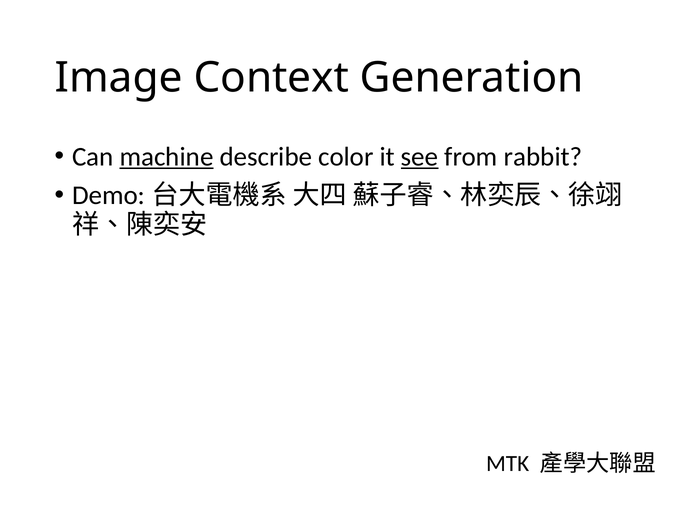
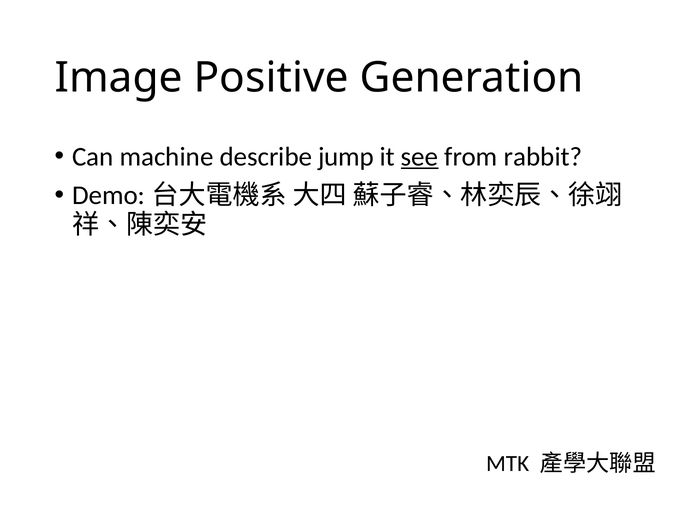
Context: Context -> Positive
machine underline: present -> none
color: color -> jump
